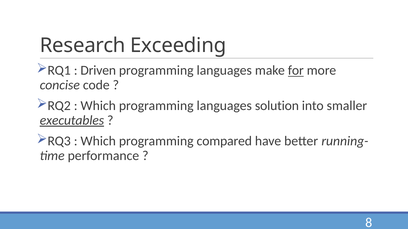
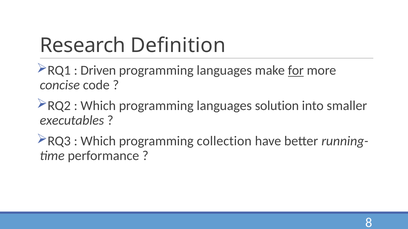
Exceeding: Exceeding -> Definition
executables underline: present -> none
compared: compared -> collection
